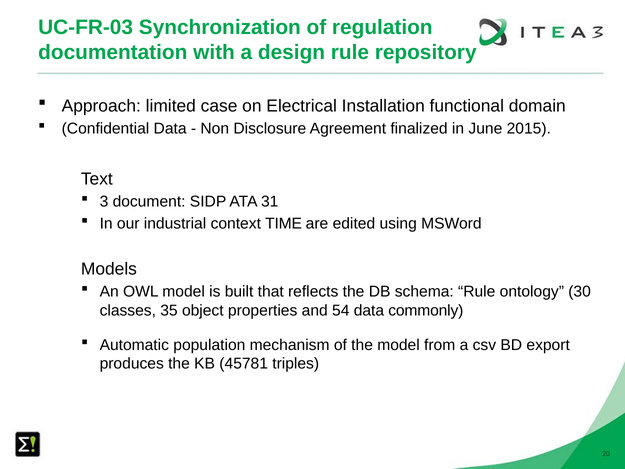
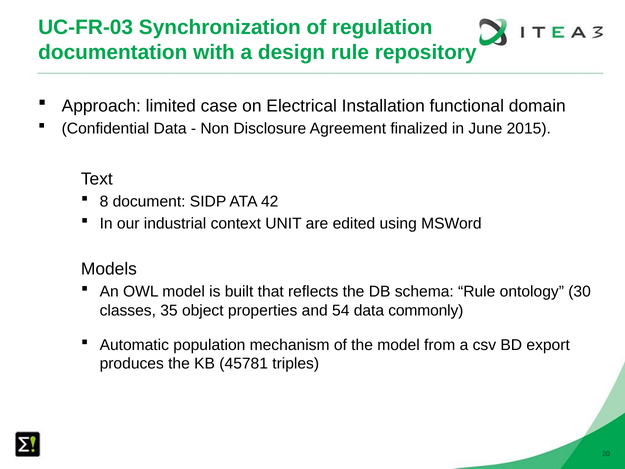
3: 3 -> 8
31: 31 -> 42
TIME: TIME -> UNIT
